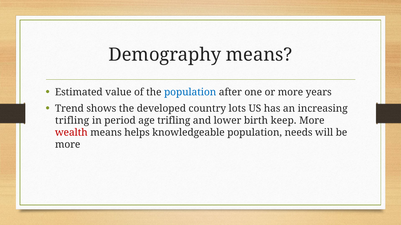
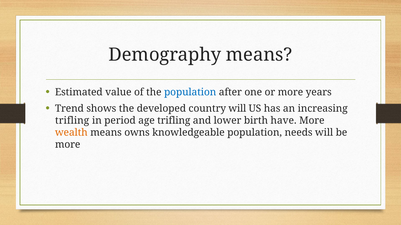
country lots: lots -> will
keep: keep -> have
wealth colour: red -> orange
helps: helps -> owns
